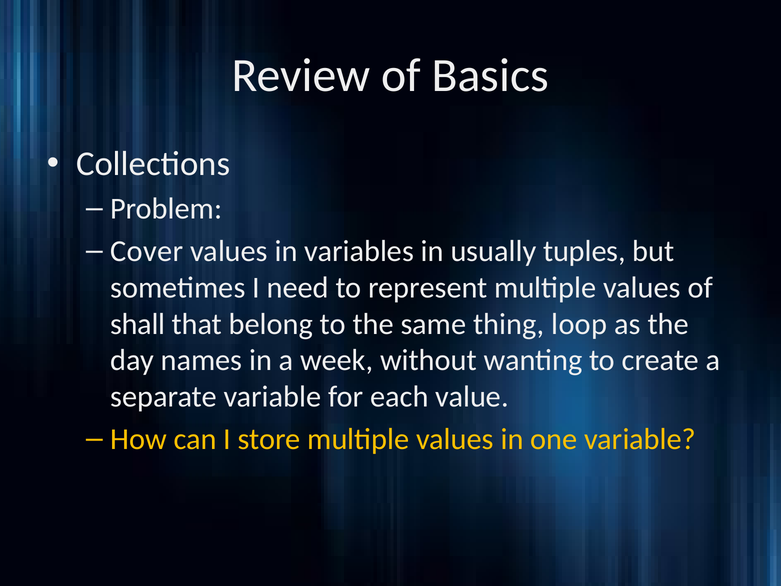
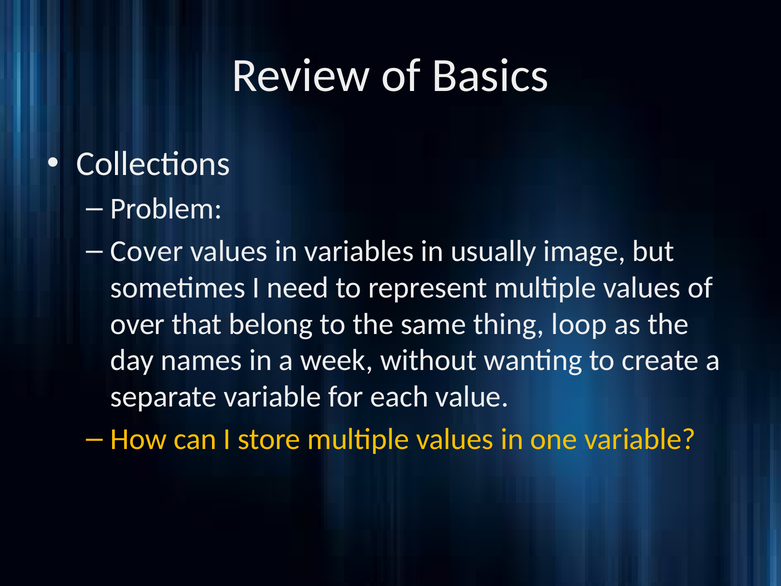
tuples: tuples -> image
shall: shall -> over
